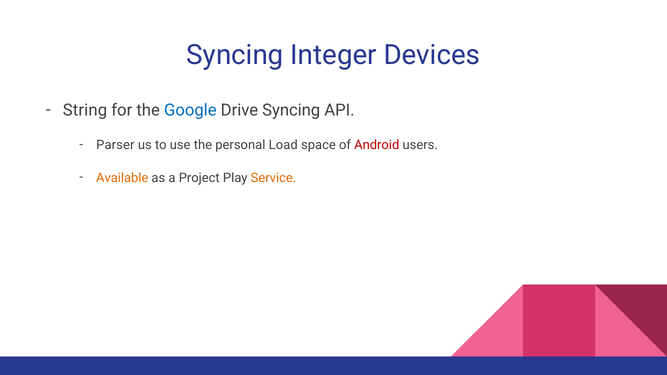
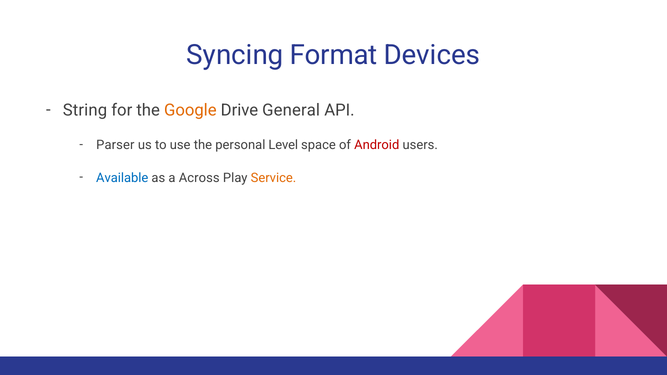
Integer: Integer -> Format
Google colour: blue -> orange
Drive Syncing: Syncing -> General
Load: Load -> Level
Available colour: orange -> blue
Project: Project -> Across
